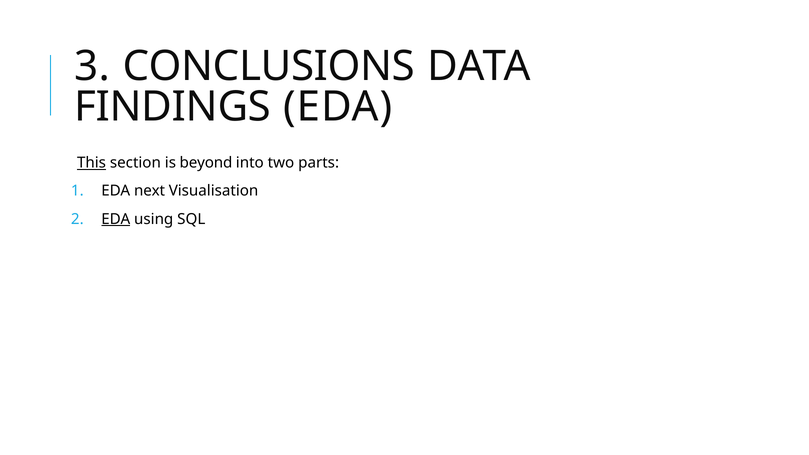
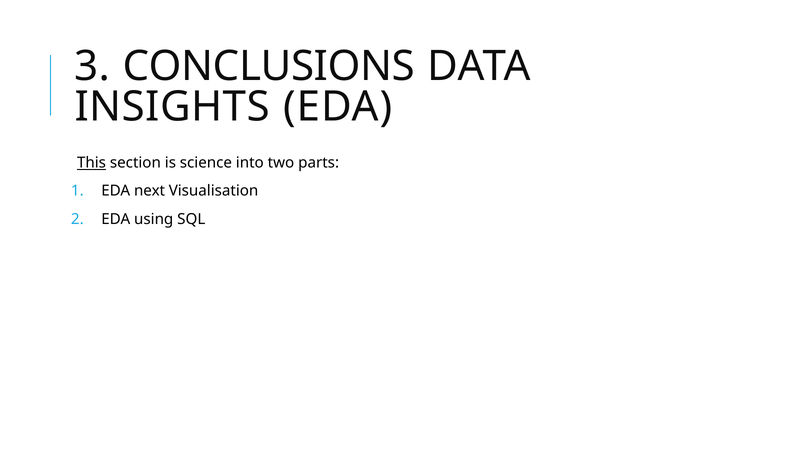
FINDINGS: FINDINGS -> INSIGHTS
beyond: beyond -> science
EDA at (116, 219) underline: present -> none
